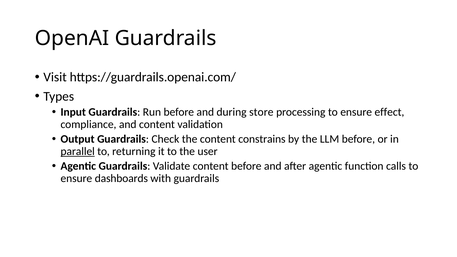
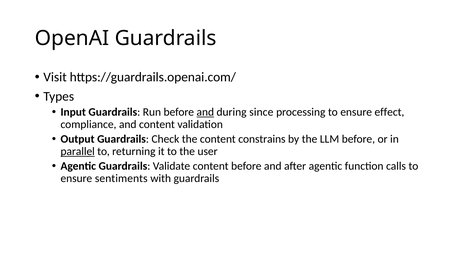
and at (205, 112) underline: none -> present
store: store -> since
dashboards: dashboards -> sentiments
